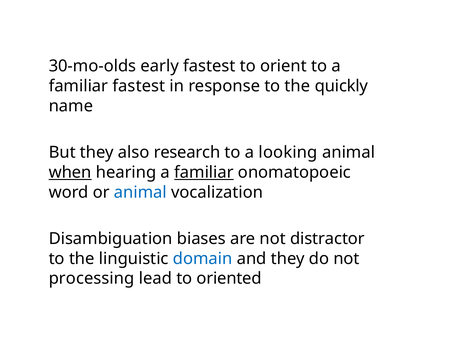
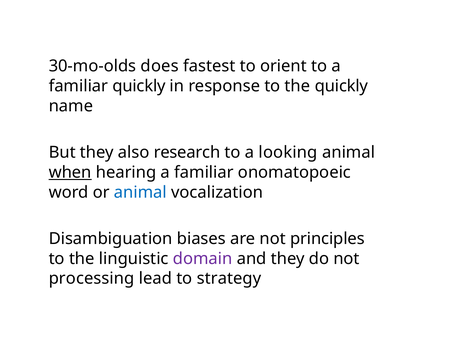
early: early -> does
familiar fastest: fastest -> quickly
familiar at (204, 172) underline: present -> none
distractor: distractor -> principles
domain colour: blue -> purple
oriented: oriented -> strategy
